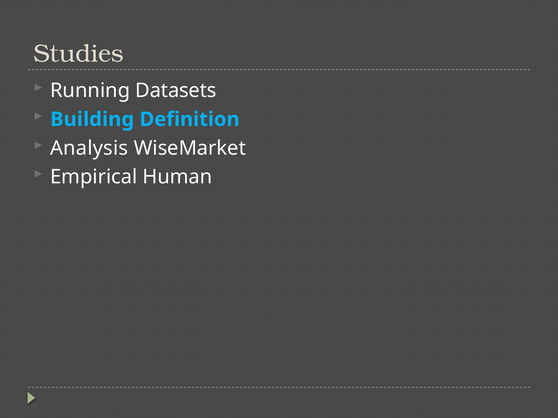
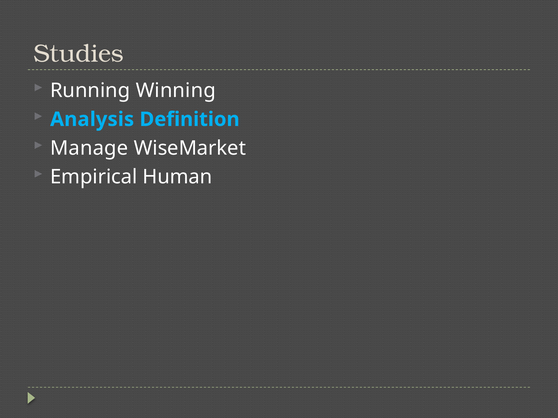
Datasets: Datasets -> Winning
Building: Building -> Analysis
Analysis: Analysis -> Manage
